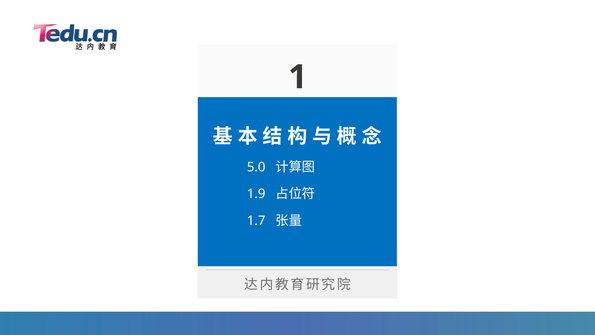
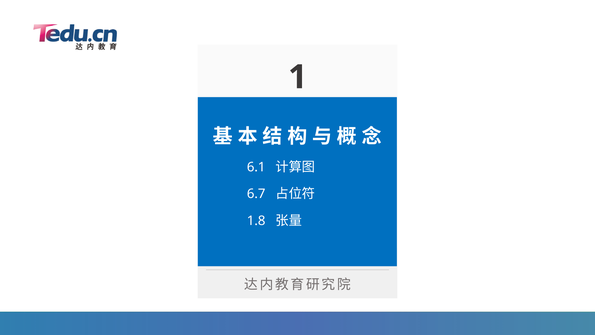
5.0: 5.0 -> 6.1
1.9: 1.9 -> 6.7
1.7: 1.7 -> 1.8
